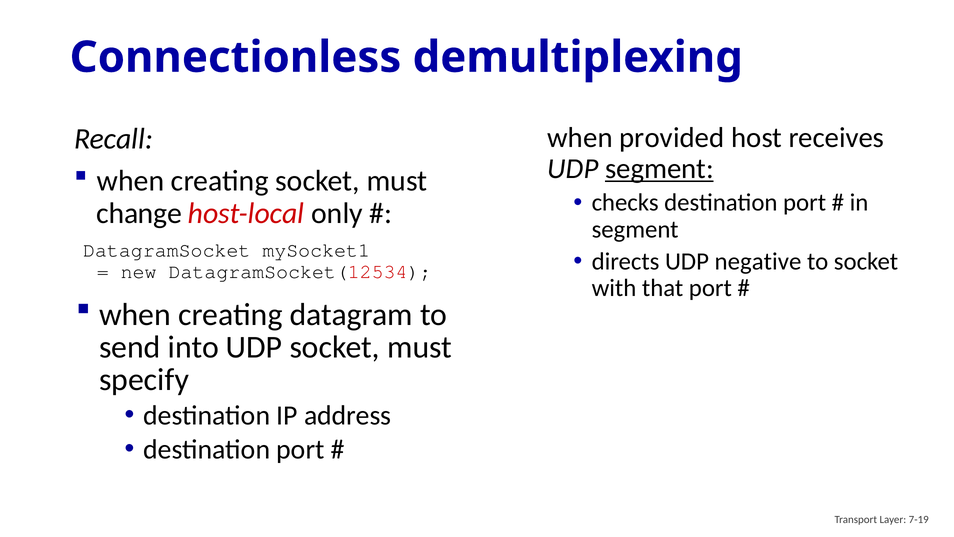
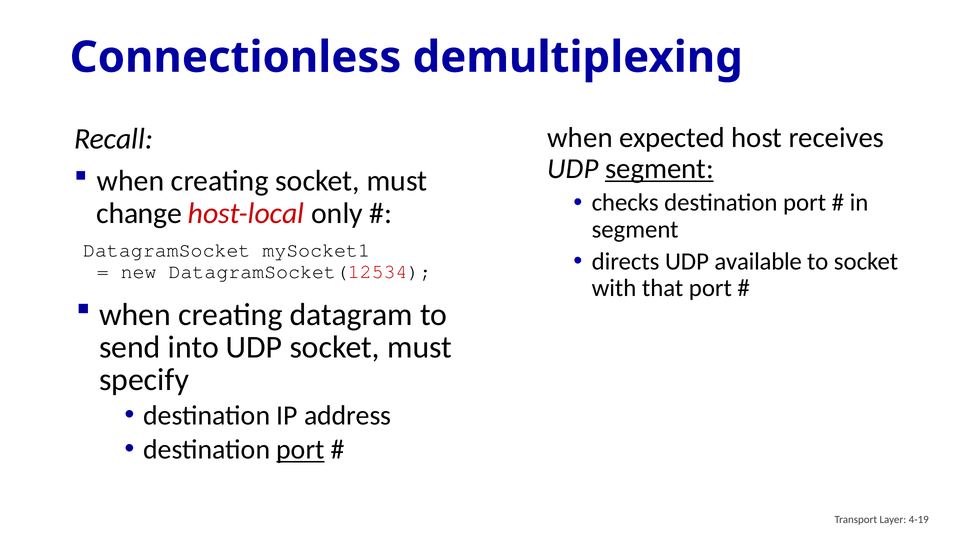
provided: provided -> expected
negative: negative -> available
port at (300, 449) underline: none -> present
7-19: 7-19 -> 4-19
